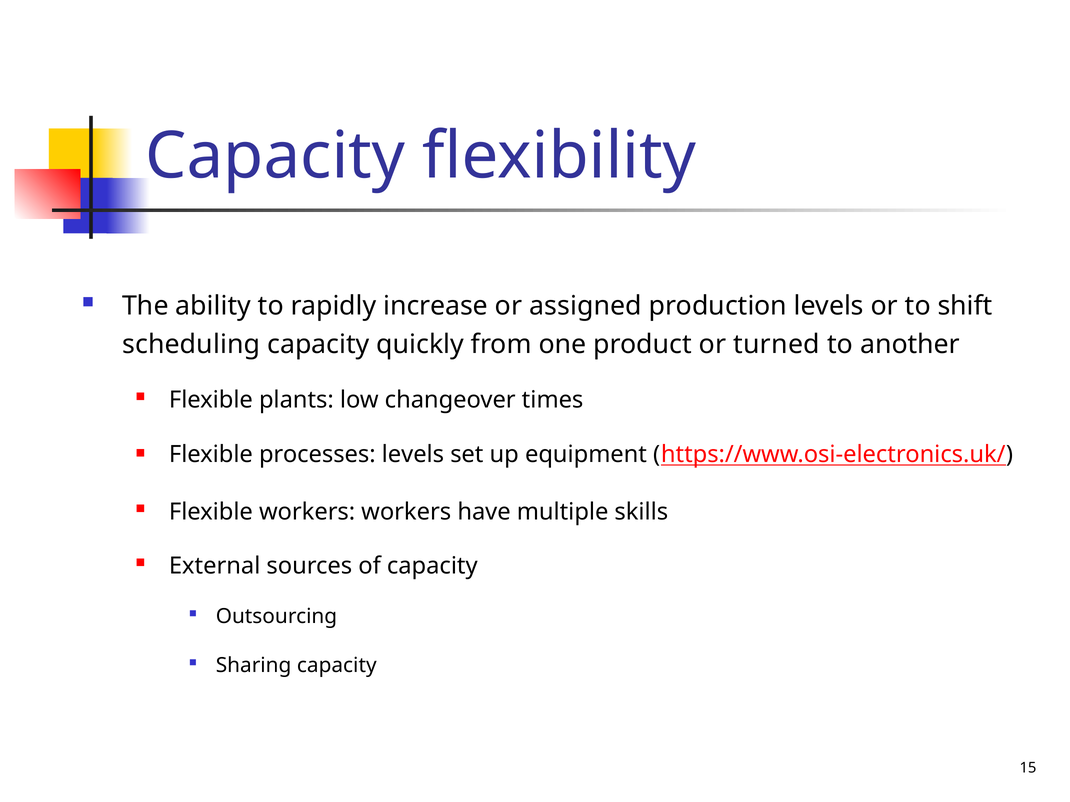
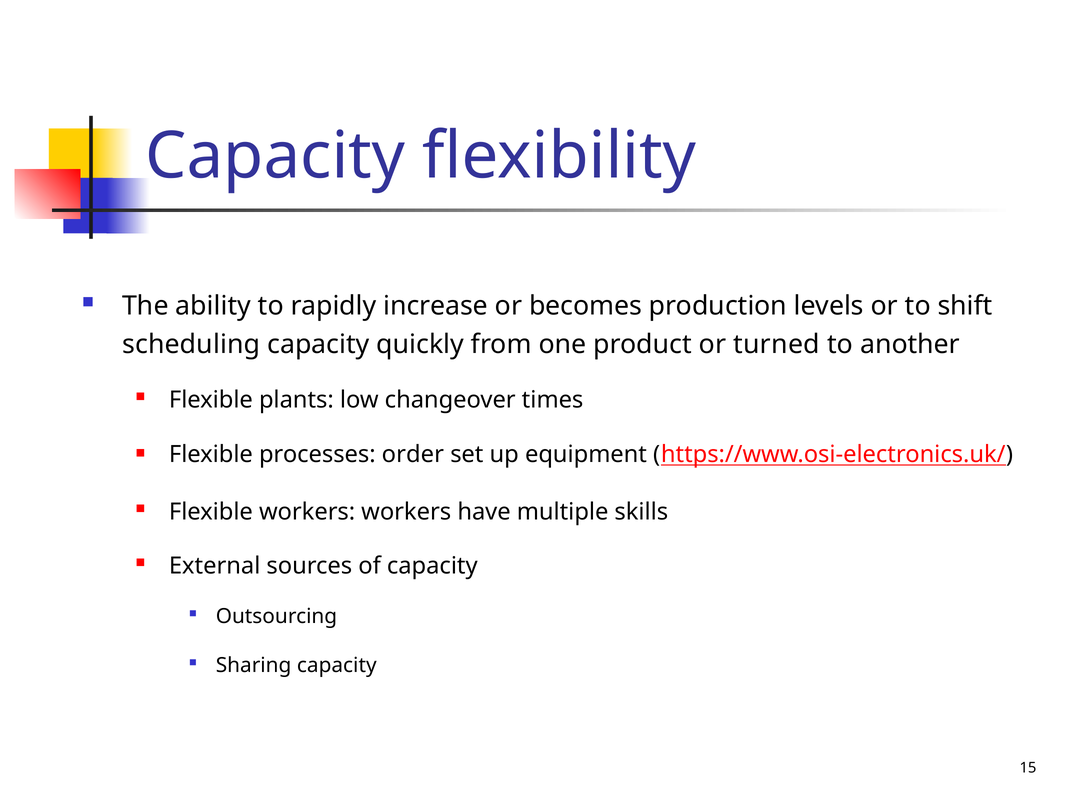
assigned: assigned -> becomes
processes levels: levels -> order
